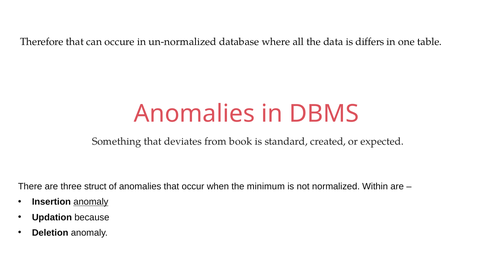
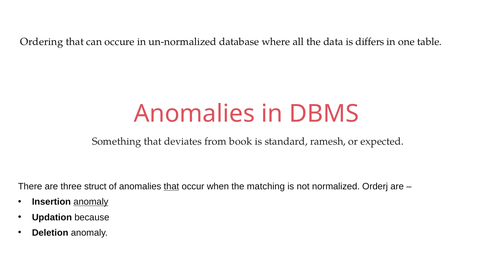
Therefore: Therefore -> Ordering
created: created -> ramesh
that at (171, 187) underline: none -> present
minimum: minimum -> matching
Within: Within -> Orderj
